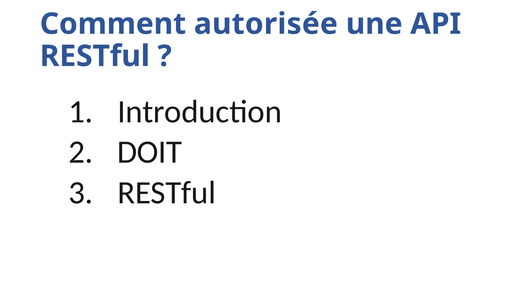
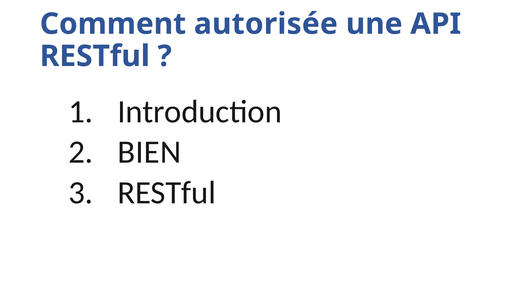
DOIT: DOIT -> BIEN
